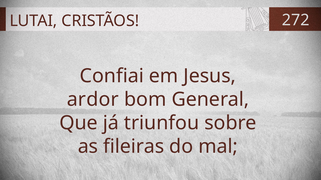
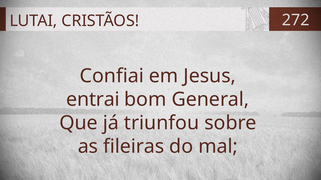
ardor: ardor -> entrai
